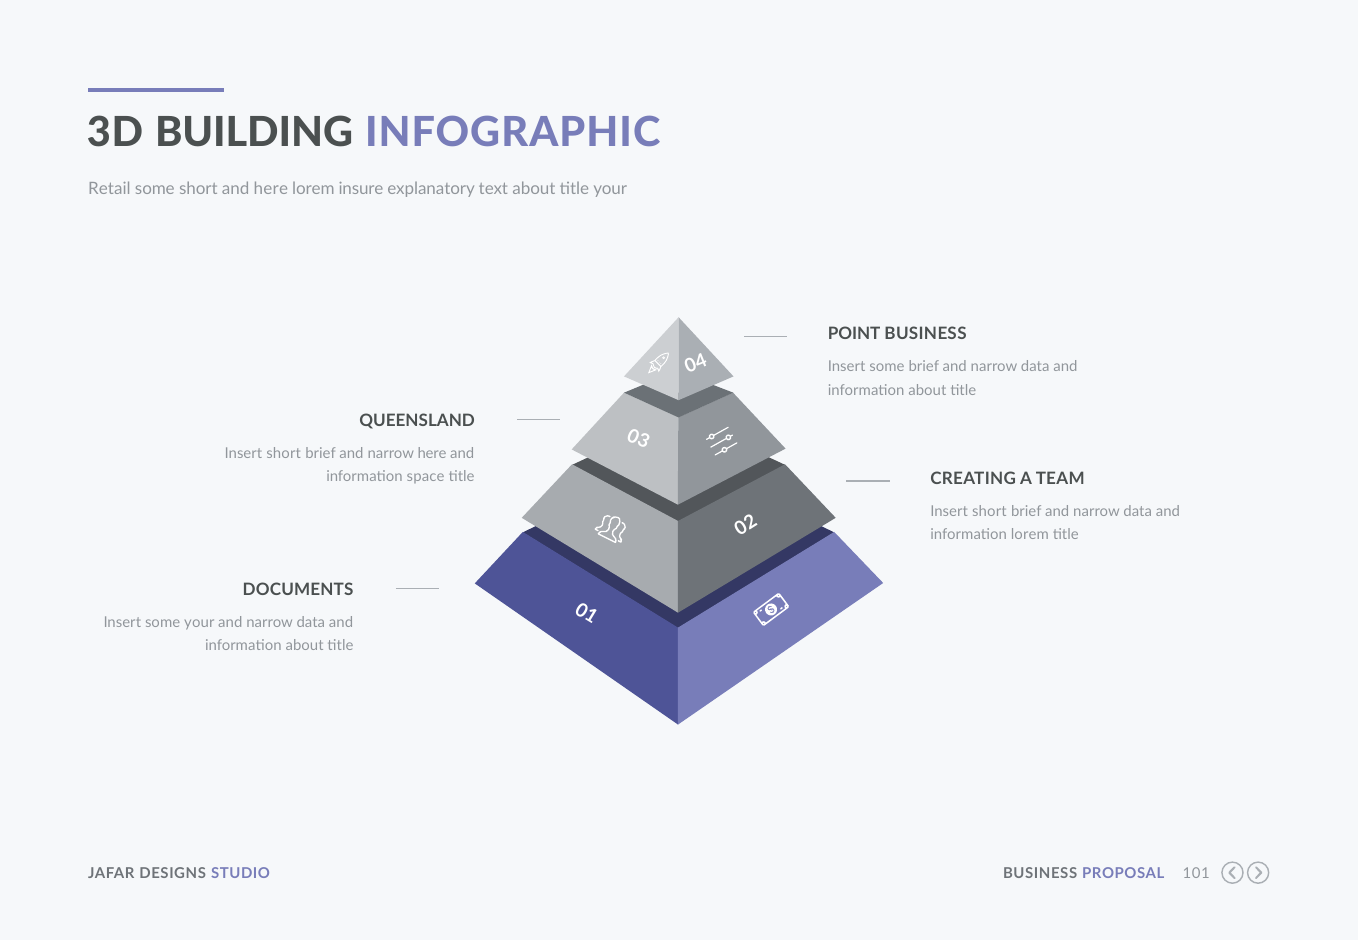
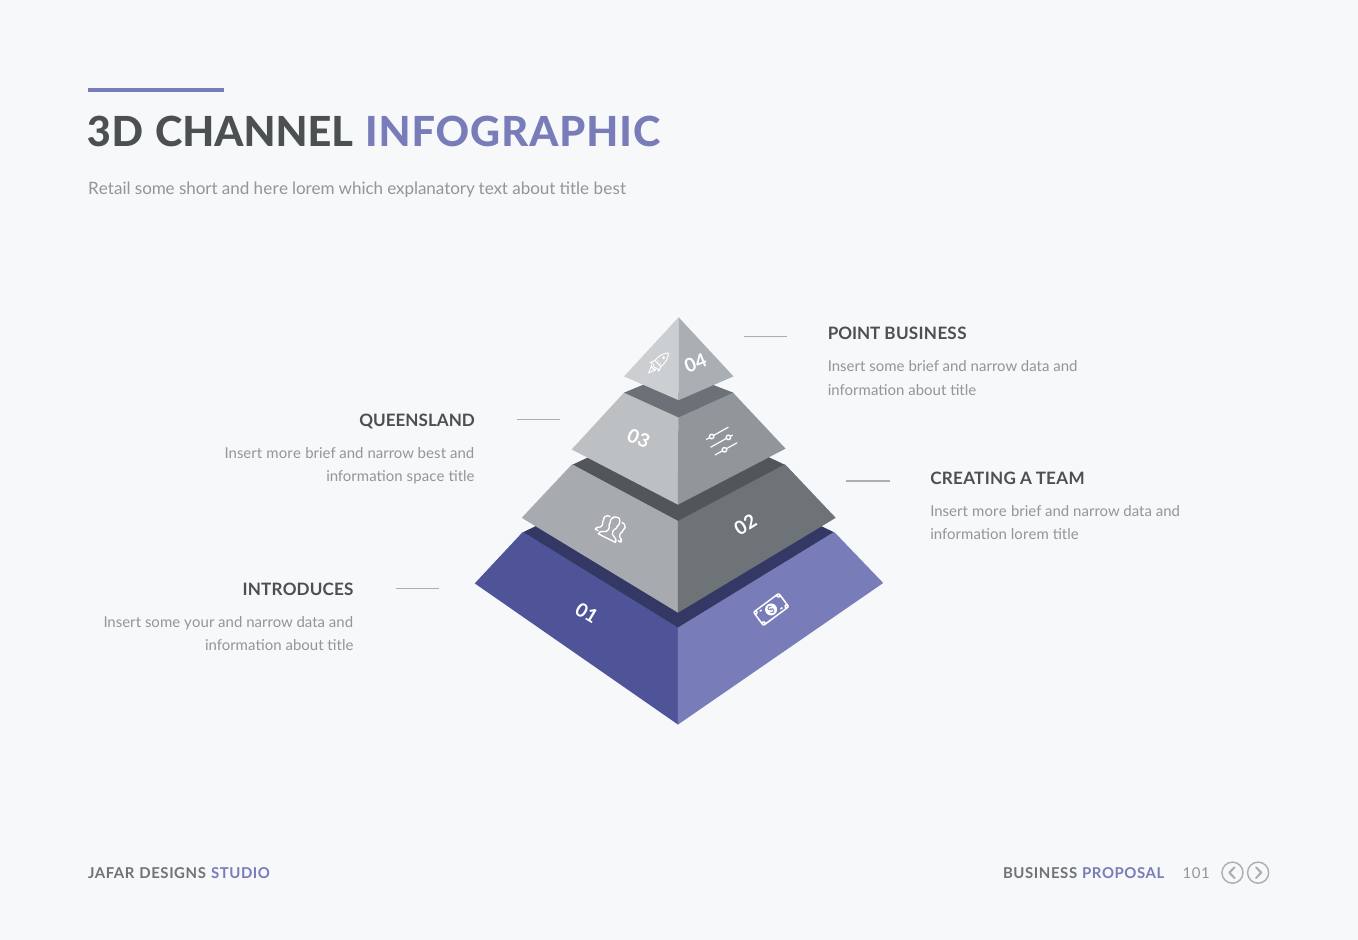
BUILDING: BUILDING -> CHANNEL
insure: insure -> which
title your: your -> best
short at (284, 453): short -> more
narrow here: here -> best
short at (989, 512): short -> more
DOCUMENTS: DOCUMENTS -> INTRODUCES
